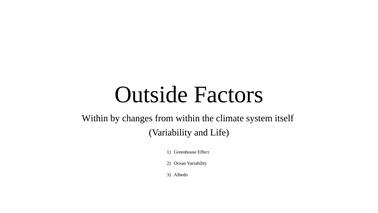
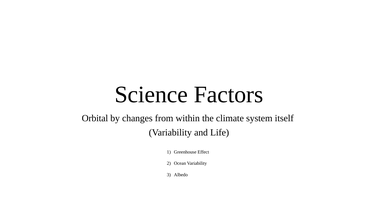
Outside: Outside -> Science
Within at (95, 118): Within -> Orbital
